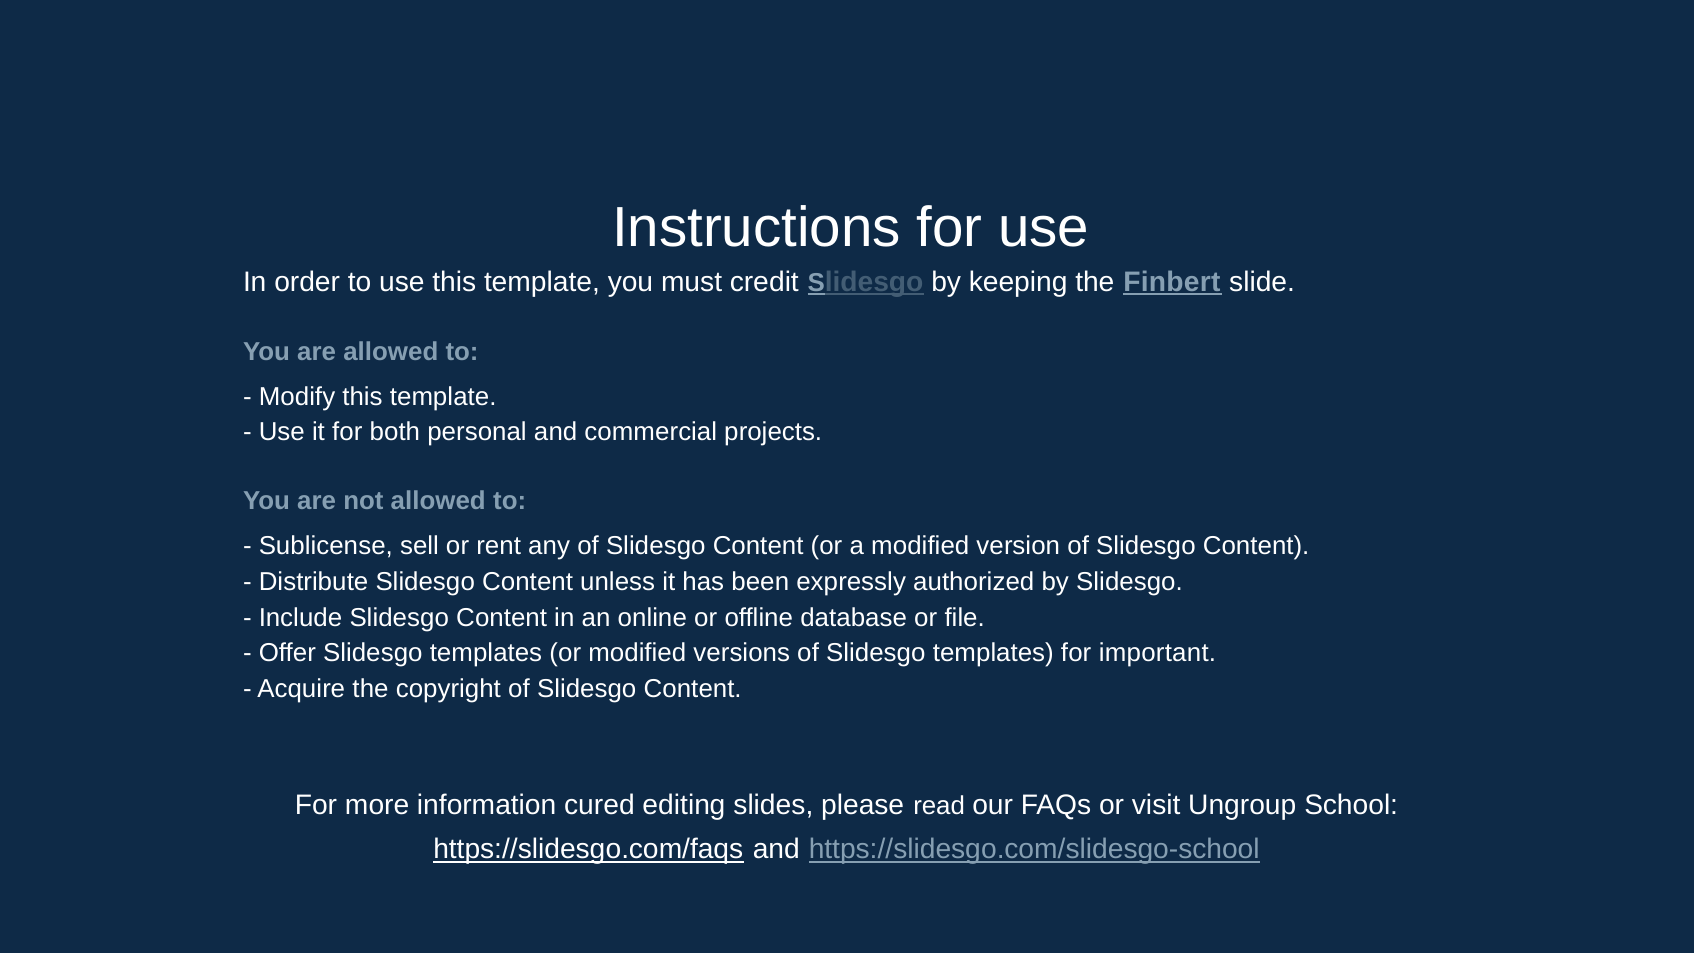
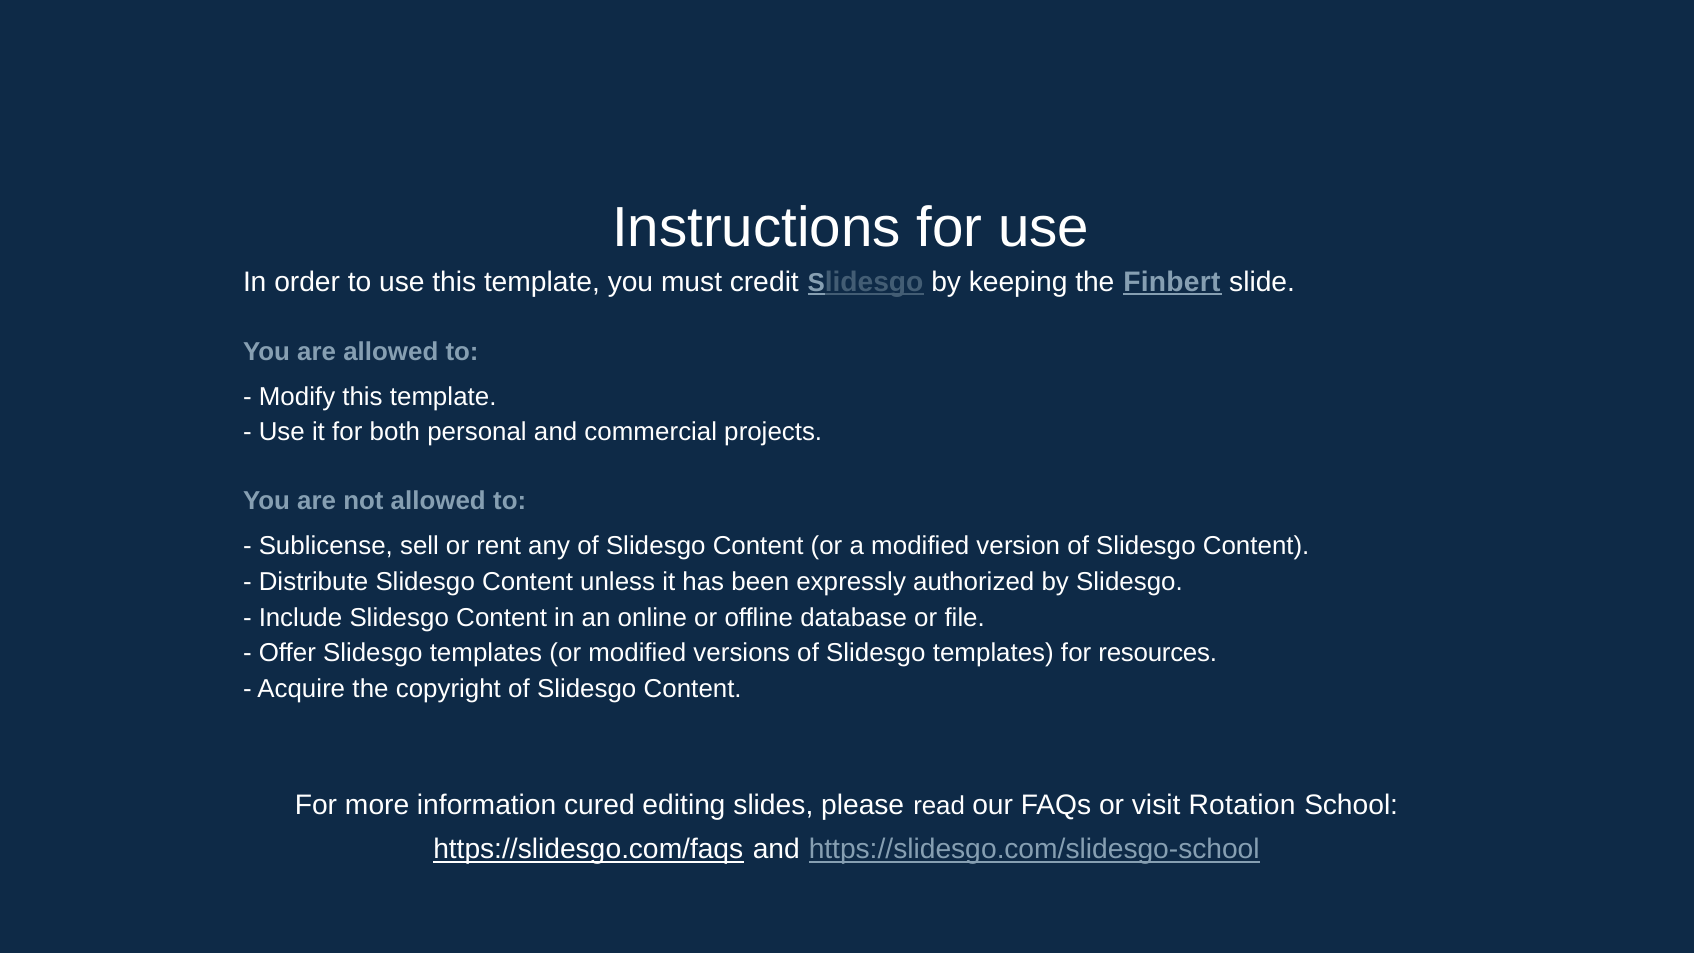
important: important -> resources
Ungroup: Ungroup -> Rotation
